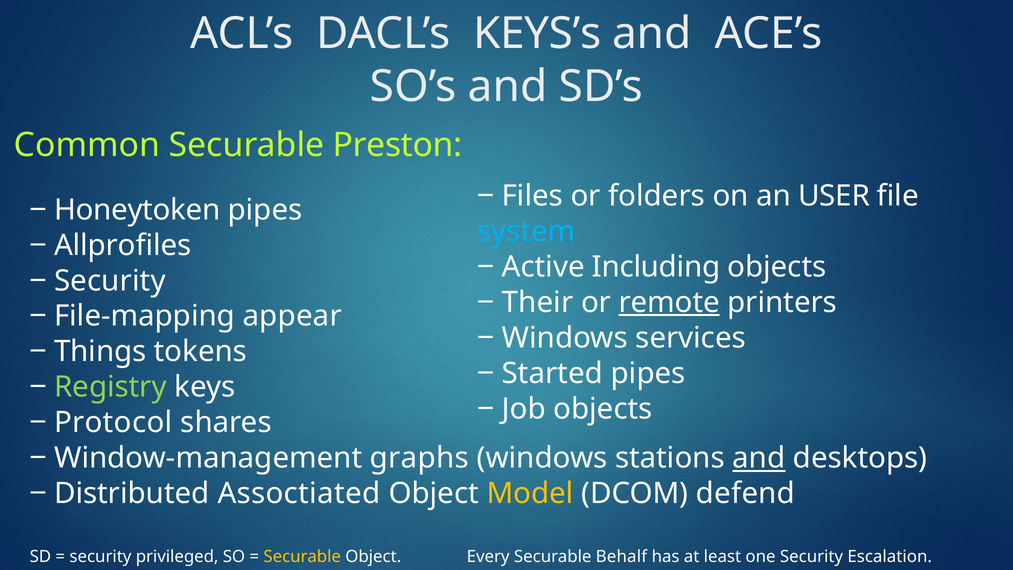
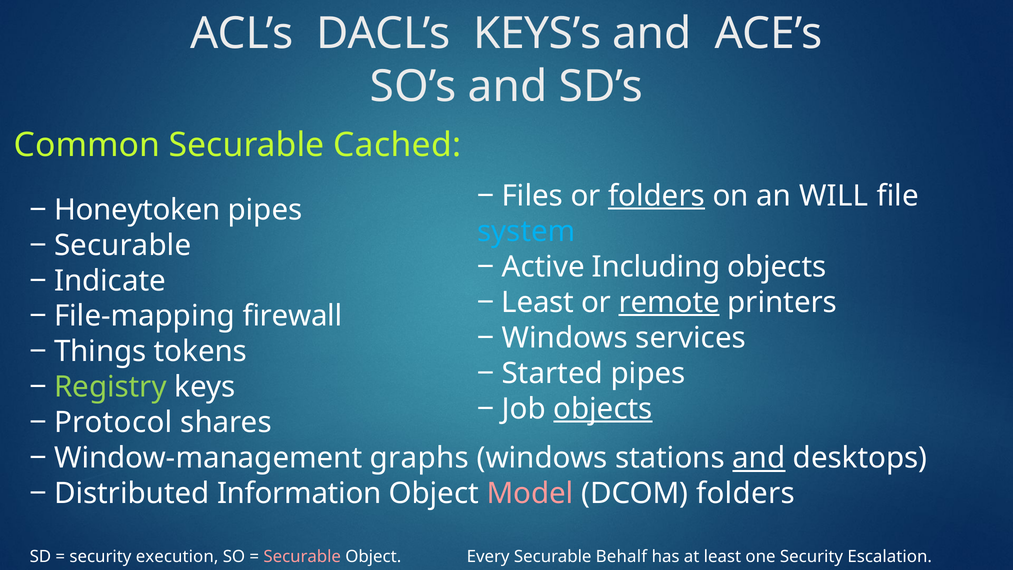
Preston: Preston -> Cached
folders at (657, 196) underline: none -> present
USER: USER -> WILL
Allprofiles at (123, 245): Allprofiles -> Securable
Security at (110, 281): Security -> Indicate
Their at (537, 302): Their -> Least
appear: appear -> firewall
objects at (603, 409) underline: none -> present
Assoctiated: Assoctiated -> Information
Model colour: yellow -> pink
DCOM defend: defend -> folders
privileged: privileged -> execution
Securable at (302, 557) colour: yellow -> pink
